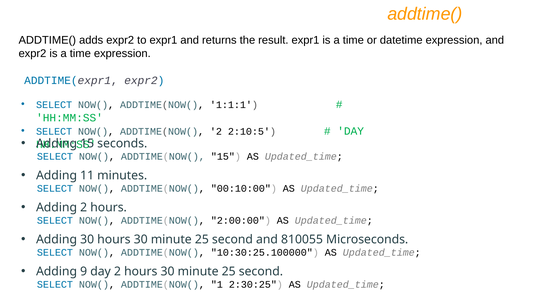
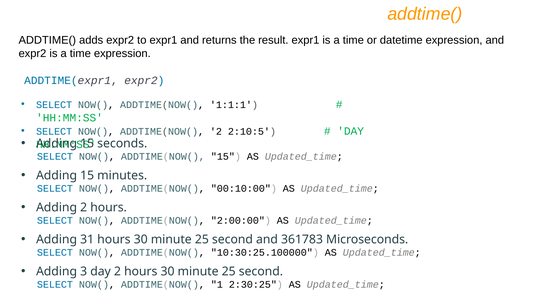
11 at (87, 175): 11 -> 15
Adding 30: 30 -> 31
810055: 810055 -> 361783
9: 9 -> 3
